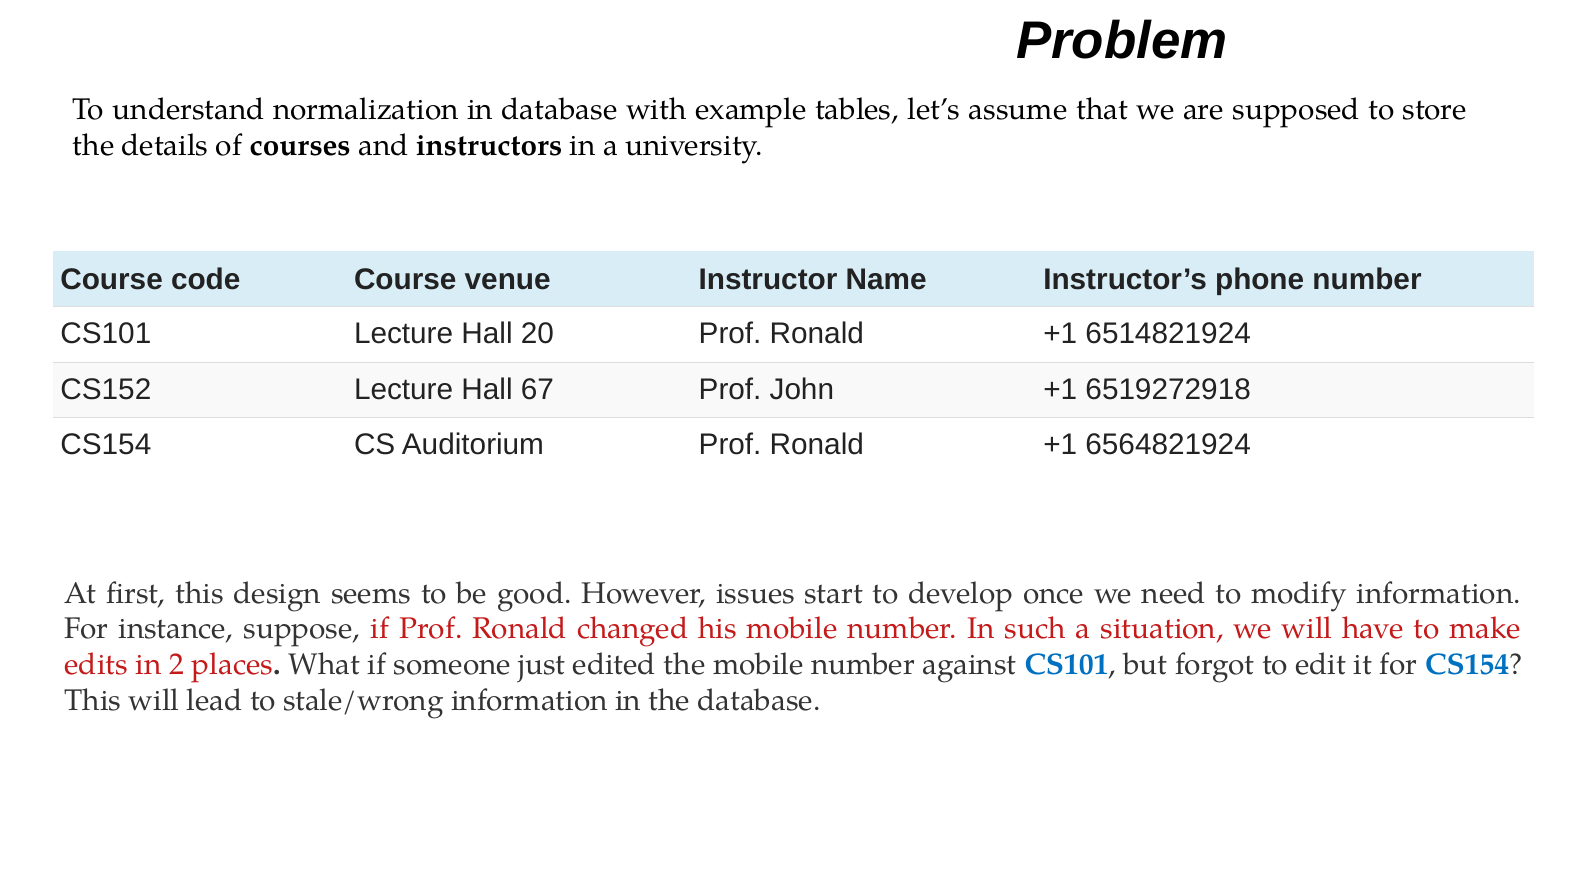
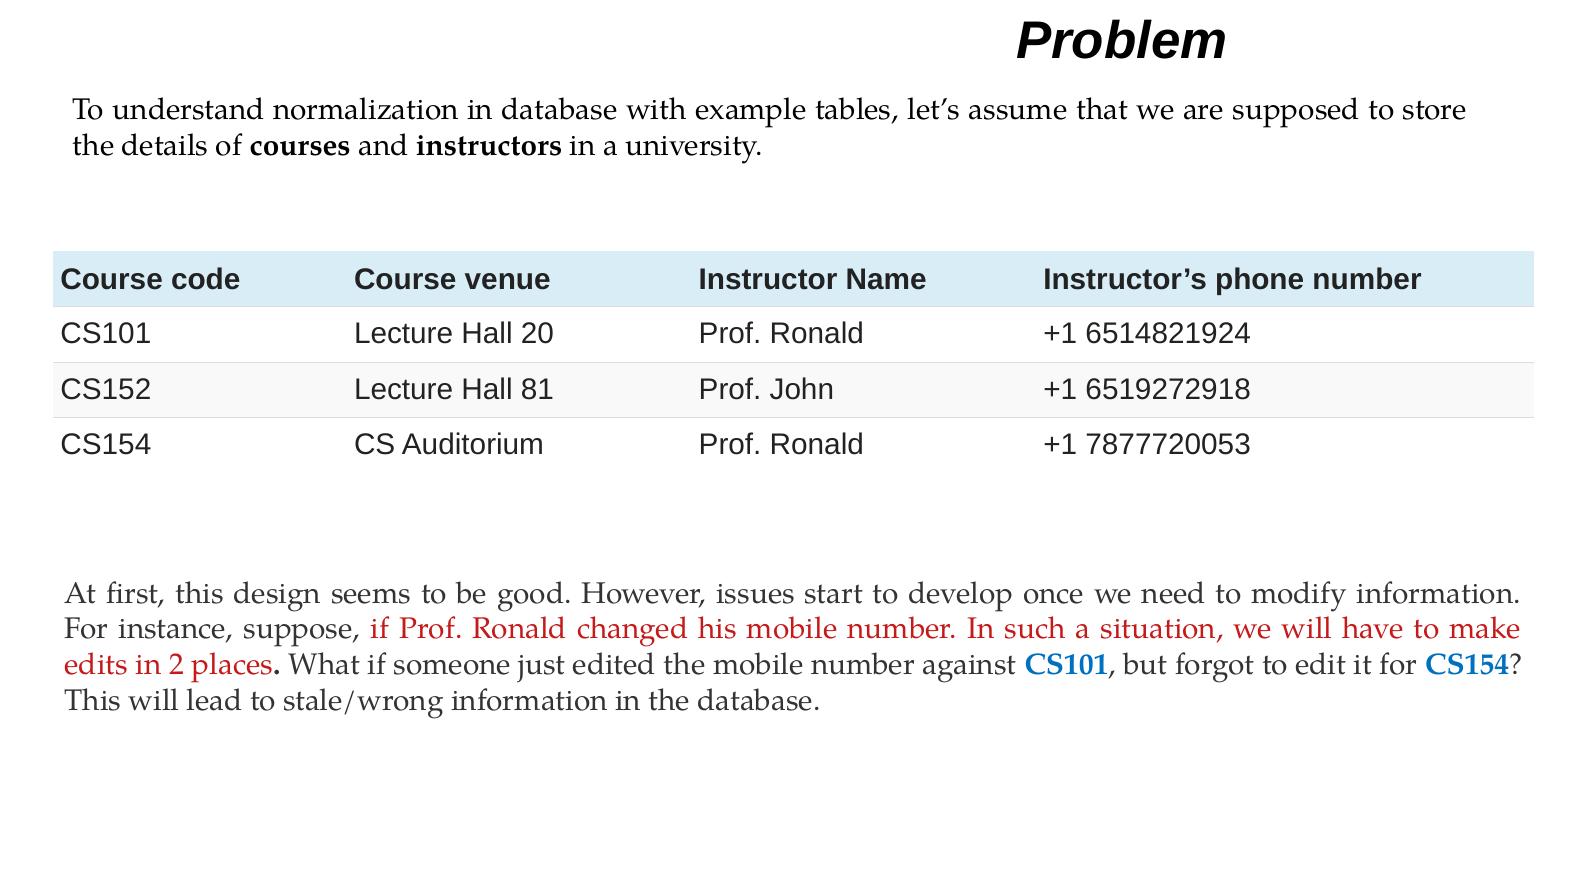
67: 67 -> 81
6564821924: 6564821924 -> 7877720053
